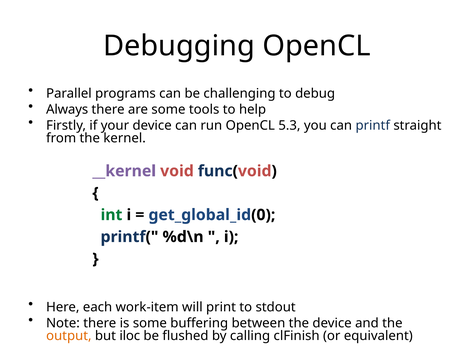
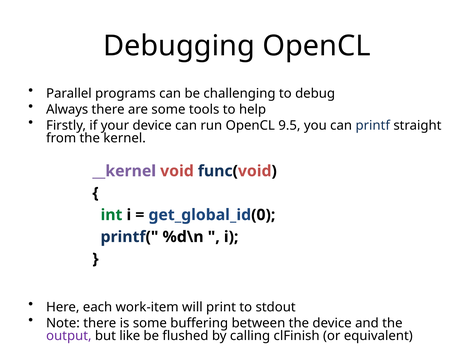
5.3: 5.3 -> 9.5
output colour: orange -> purple
iloc: iloc -> like
